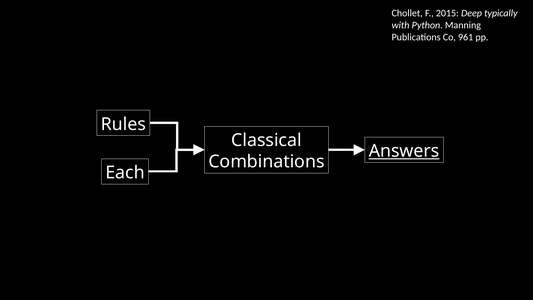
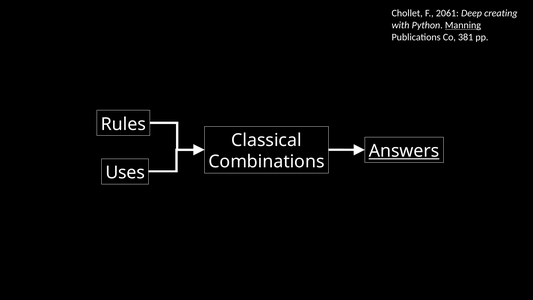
2015: 2015 -> 2061
typically: typically -> creating
Manning underline: none -> present
961: 961 -> 381
Each: Each -> Uses
